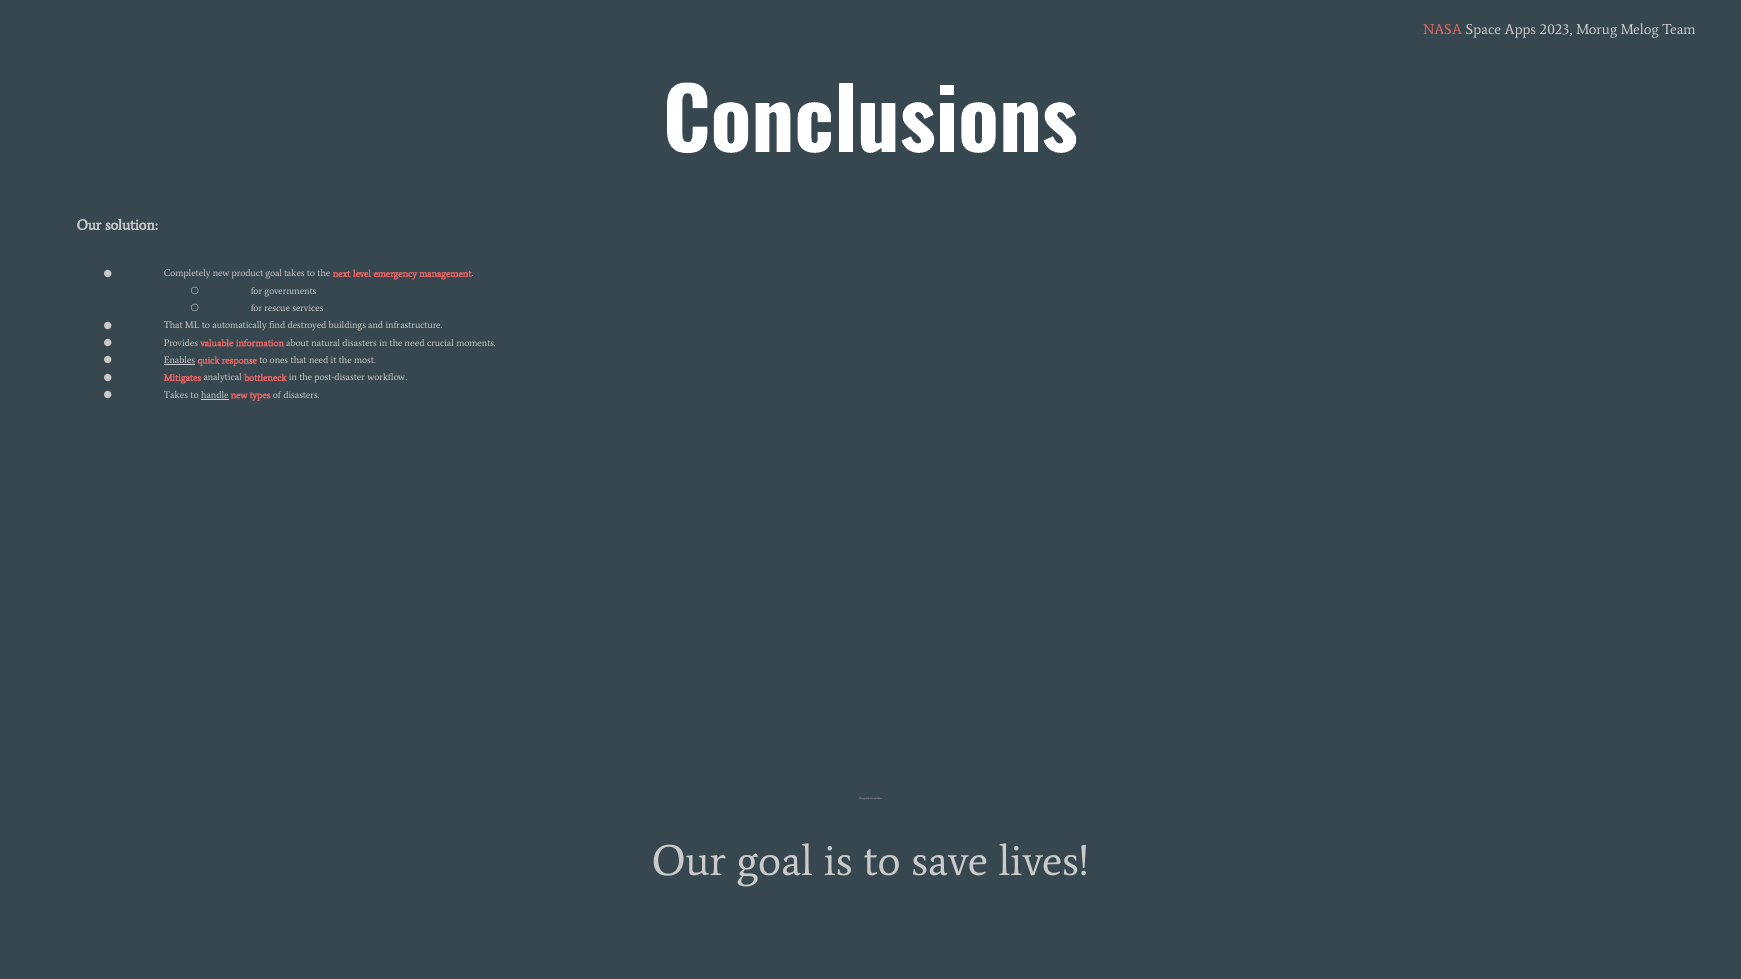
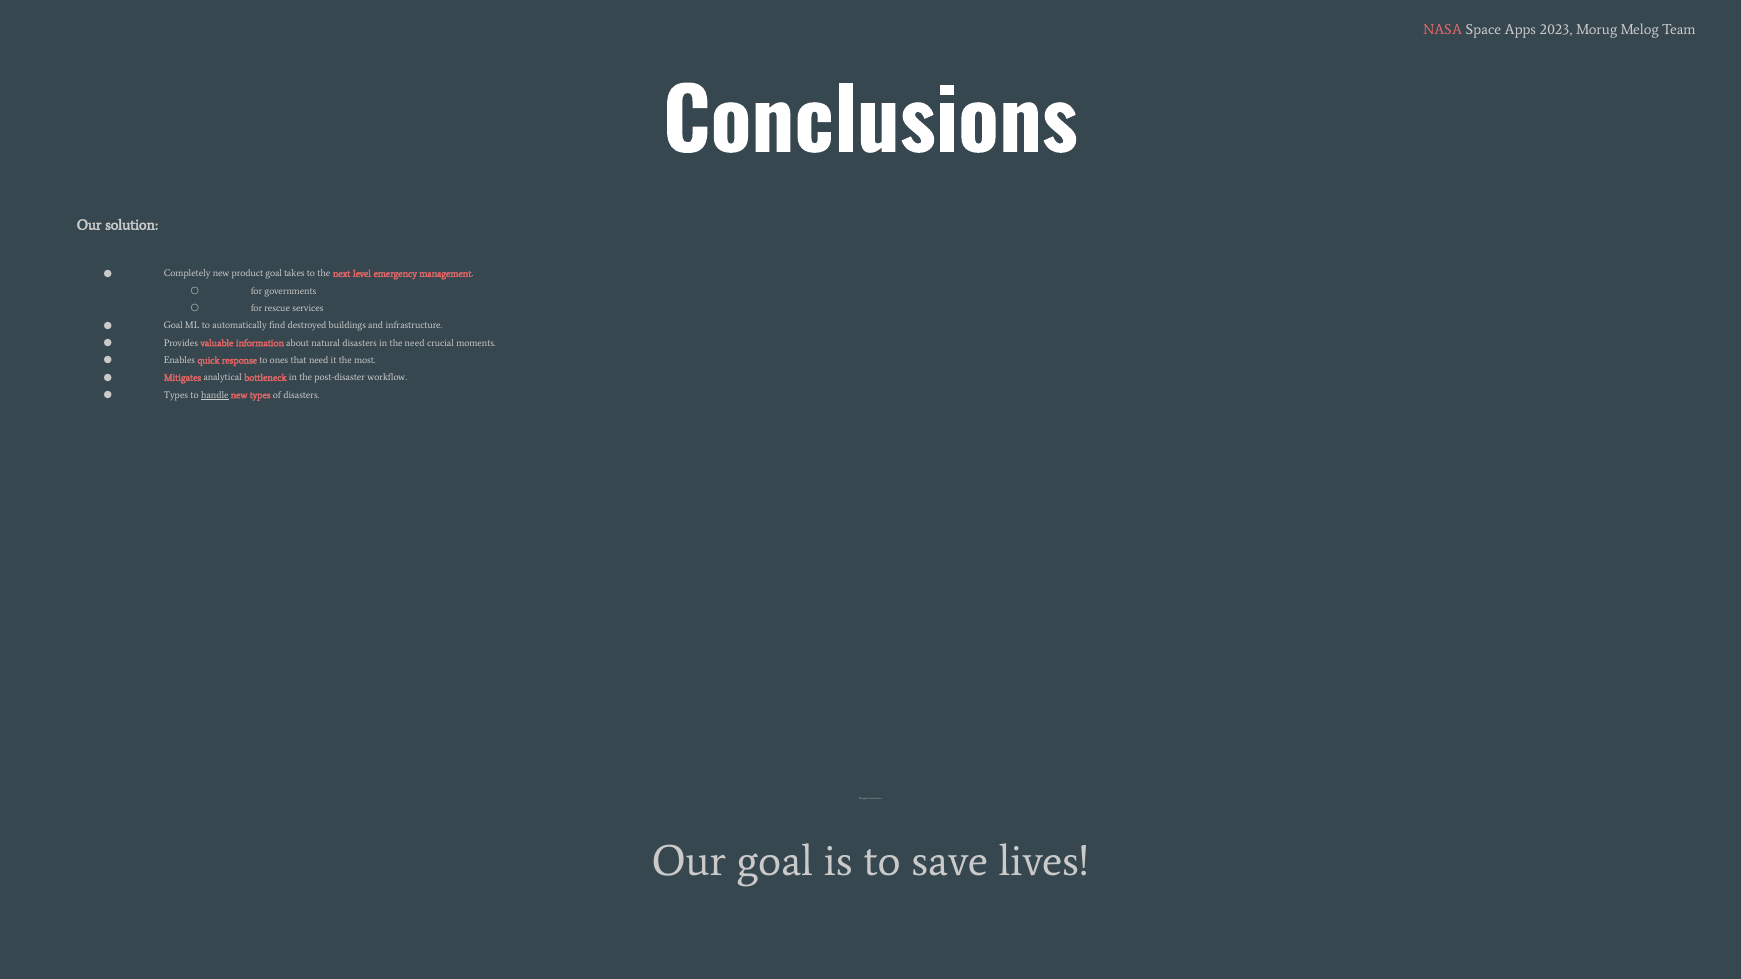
That at (173, 326): That -> Goal
Enables underline: present -> none
Takes at (176, 395): Takes -> Types
